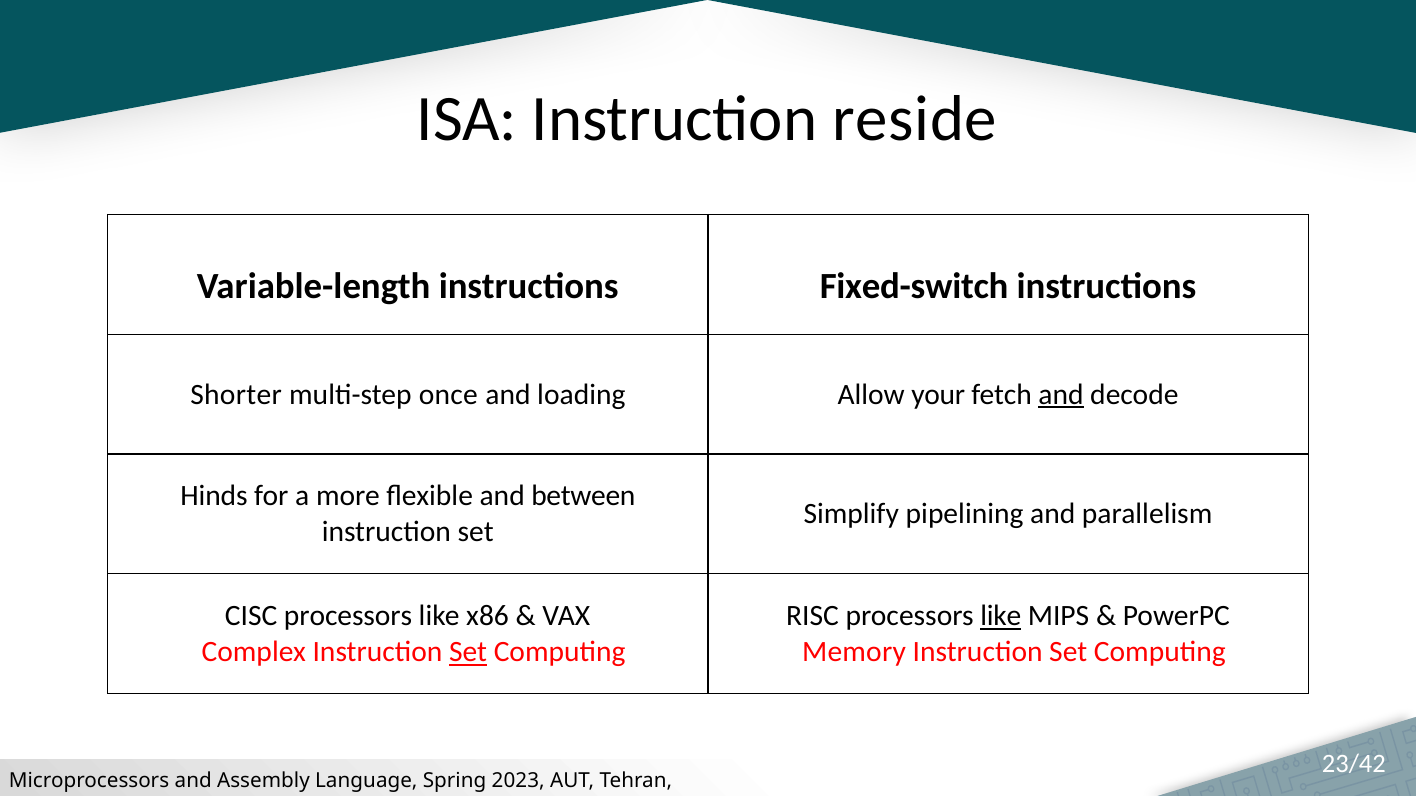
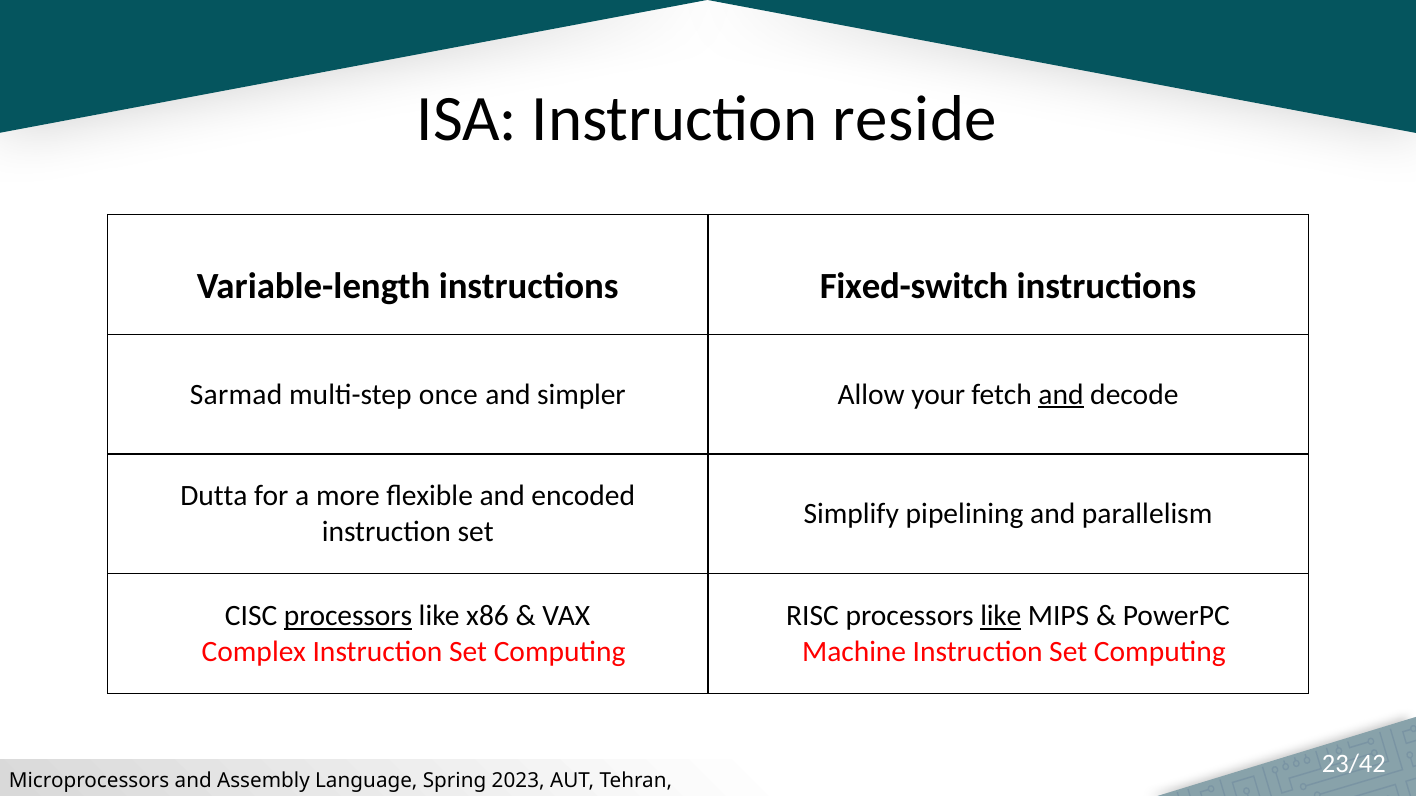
Shorter: Shorter -> Sarmad
loading: loading -> simpler
Hinds: Hinds -> Dutta
between: between -> encoded
processors at (348, 616) underline: none -> present
Set at (468, 652) underline: present -> none
Memory: Memory -> Machine
